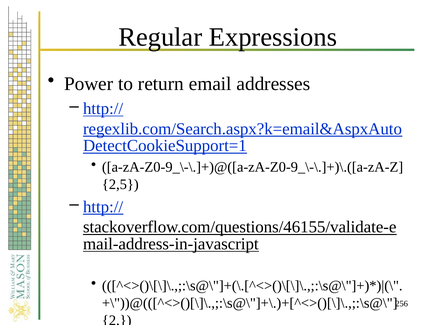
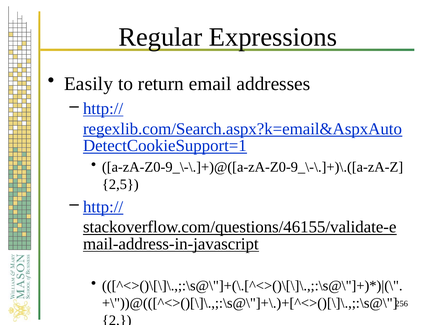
Power: Power -> Easily
